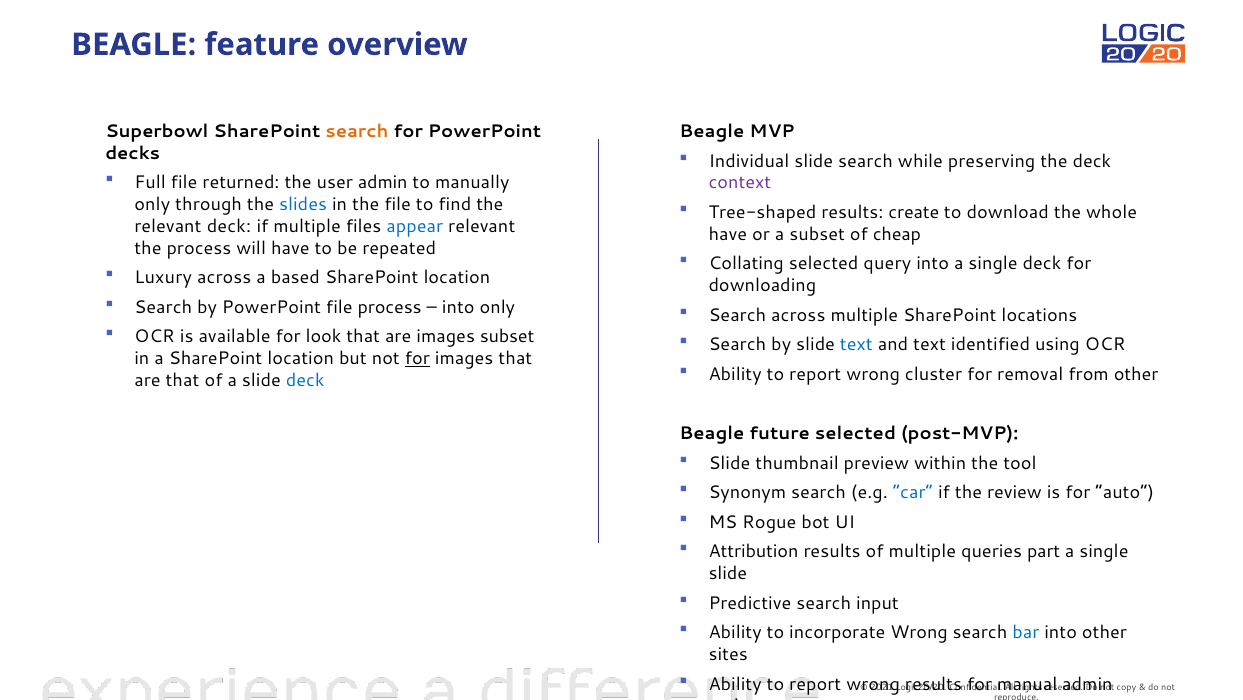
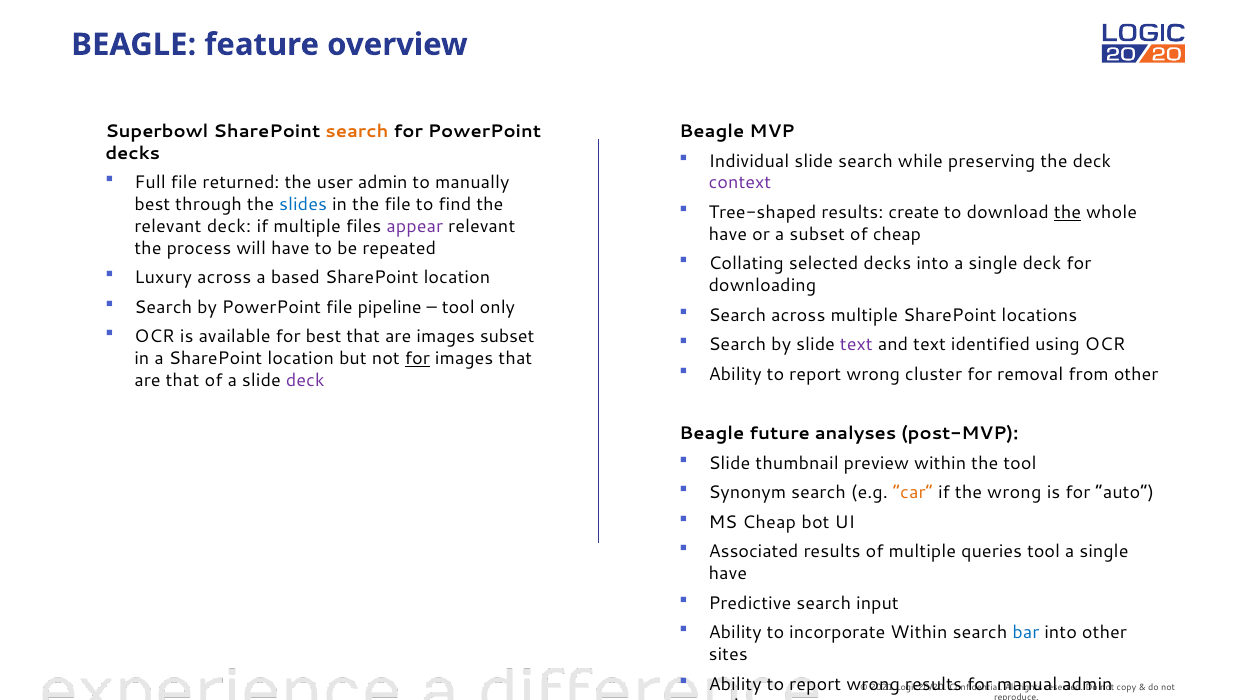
only at (152, 204): only -> best
the at (1068, 212) underline: none -> present
appear colour: blue -> purple
selected query: query -> decks
file process: process -> pipeline
into at (458, 307): into -> tool
for look: look -> best
text at (856, 344) colour: blue -> purple
deck at (305, 380) colour: blue -> purple
future selected: selected -> analyses
car colour: blue -> orange
the review: review -> wrong
MS Rogue: Rogue -> Cheap
Attribution: Attribution -> Associated
queries part: part -> tool
slide at (728, 573): slide -> have
incorporate Wrong: Wrong -> Within
